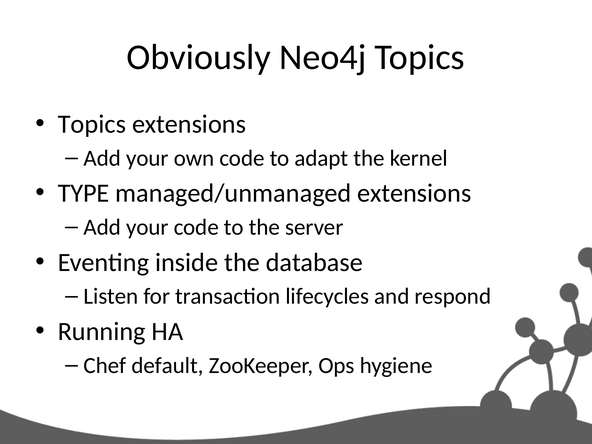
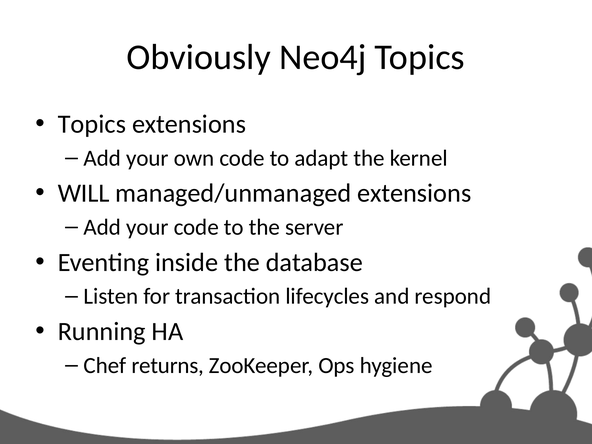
TYPE: TYPE -> WILL
default: default -> returns
